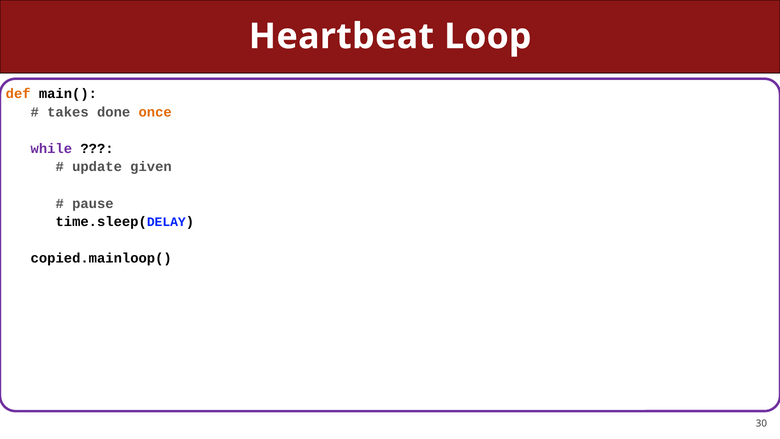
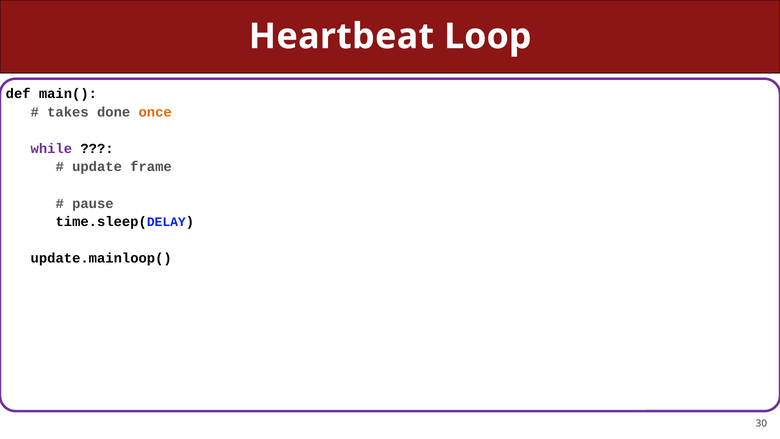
def colour: orange -> black
given: given -> frame
copied.mainloop(: copied.mainloop( -> update.mainloop(
